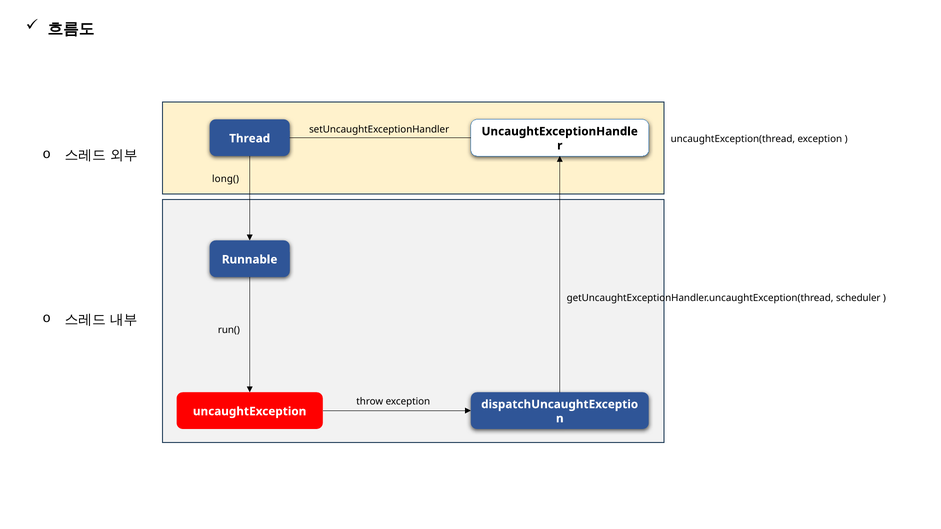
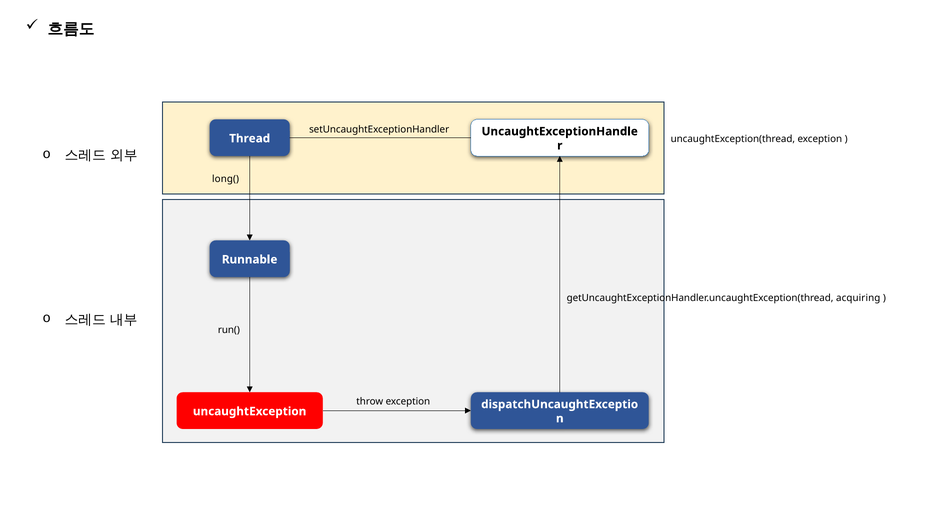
scheduler: scheduler -> acquiring
